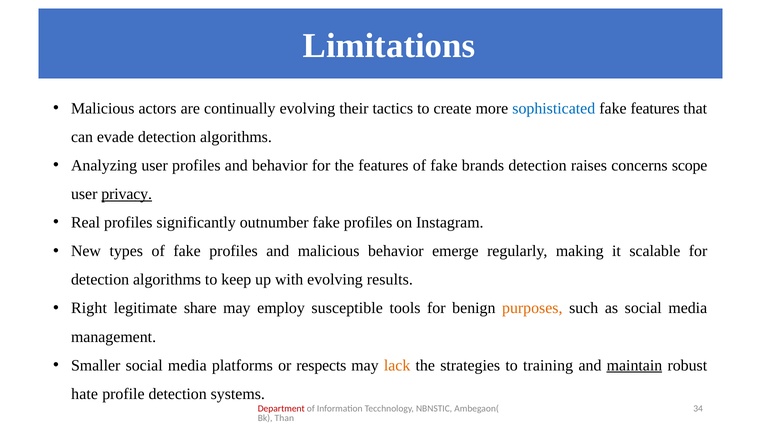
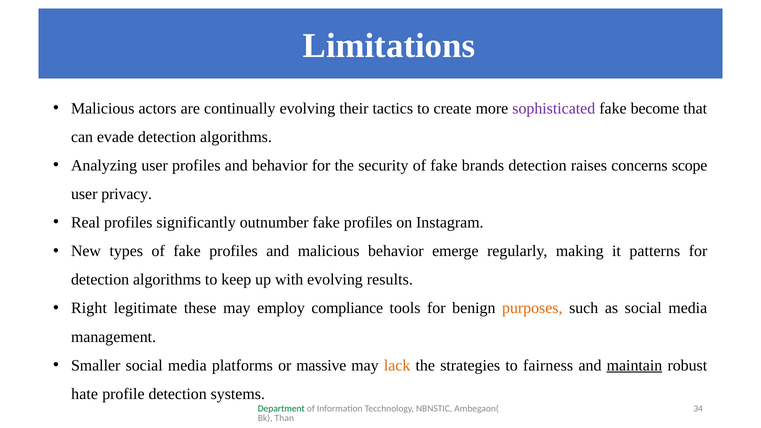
sophisticated colour: blue -> purple
fake features: features -> become
the features: features -> security
privacy underline: present -> none
scalable: scalable -> patterns
share: share -> these
susceptible: susceptible -> compliance
respects: respects -> massive
training: training -> fairness
Department colour: red -> green
